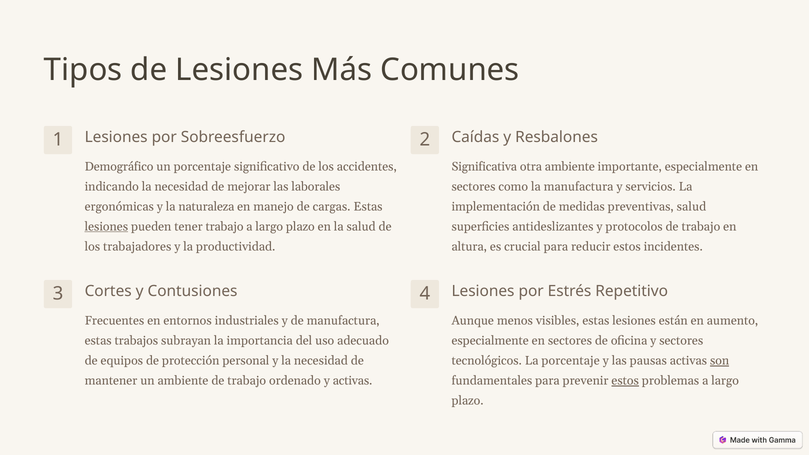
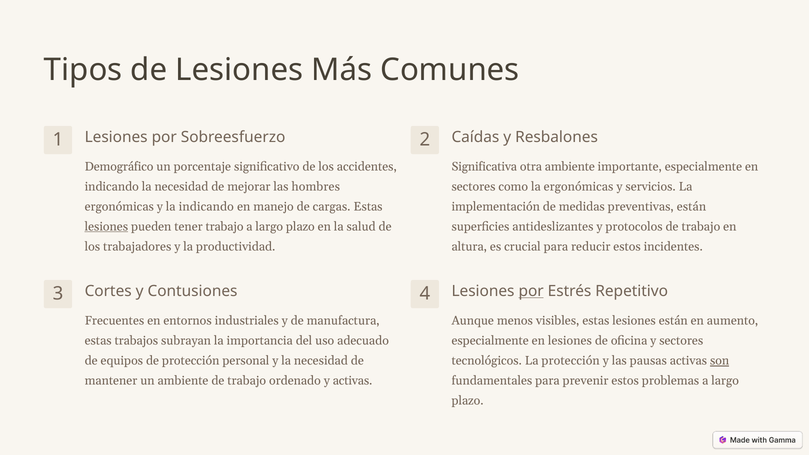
laborales: laborales -> hombres
la manufactura: manufactura -> ergonómicas
la naturaleza: naturaleza -> indicando
preventivas salud: salud -> están
por at (531, 291) underline: none -> present
sectores at (570, 341): sectores -> lesiones
La porcentaje: porcentaje -> protección
estos at (625, 381) underline: present -> none
